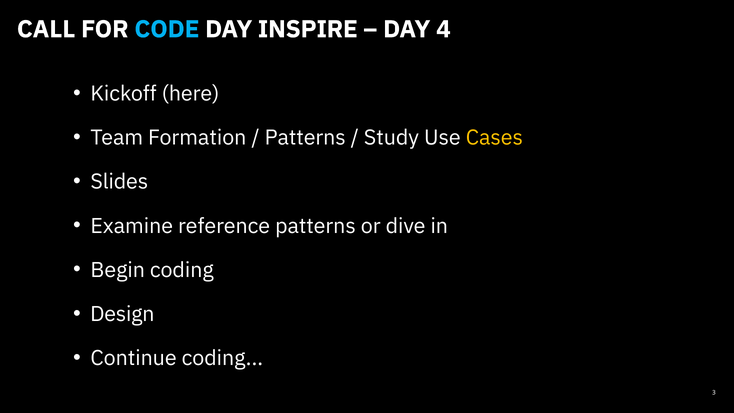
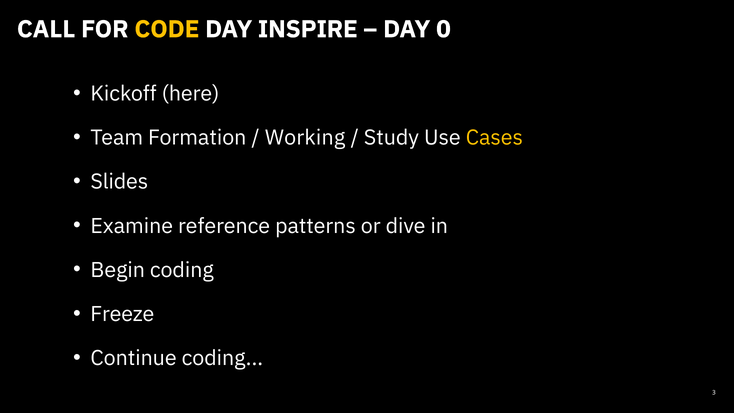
CODE colour: light blue -> yellow
4: 4 -> 0
Patterns at (305, 138): Patterns -> Working
Design: Design -> Freeze
